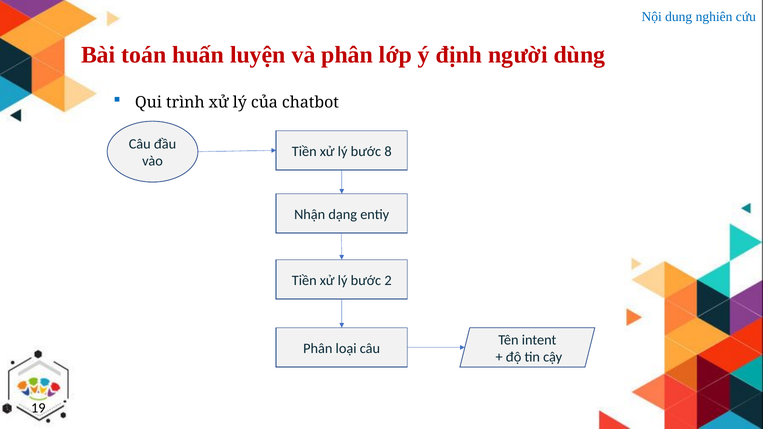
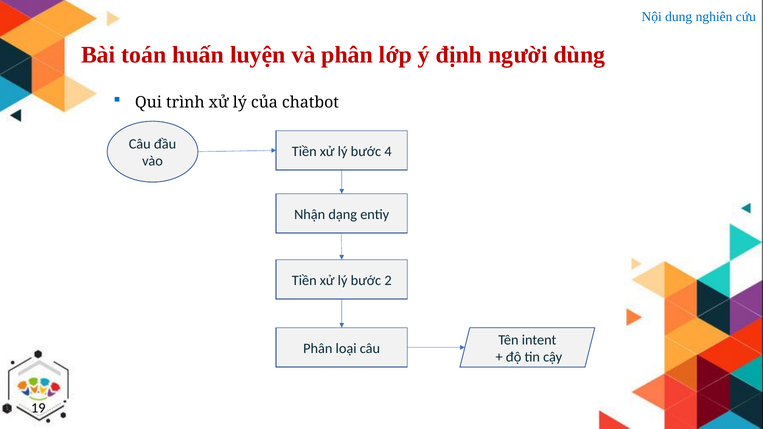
8: 8 -> 4
